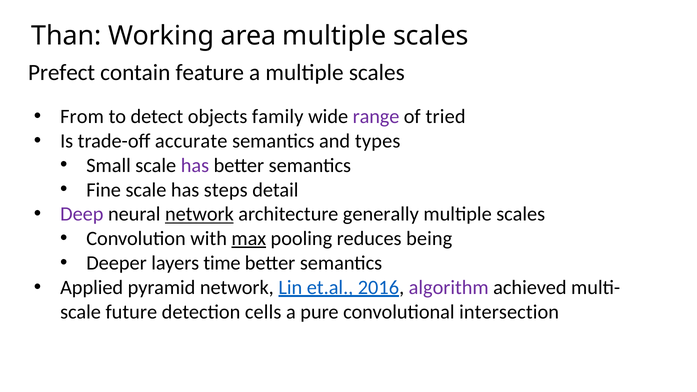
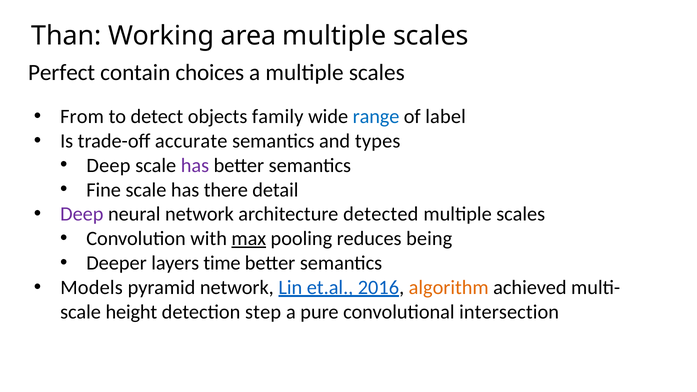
Prefect: Prefect -> Perfect
feature: feature -> choices
range colour: purple -> blue
tried: tried -> label
Small at (109, 165): Small -> Deep
steps: steps -> there
network at (199, 214) underline: present -> none
generally: generally -> detected
Applied: Applied -> Models
algorithm colour: purple -> orange
future: future -> height
cells: cells -> step
